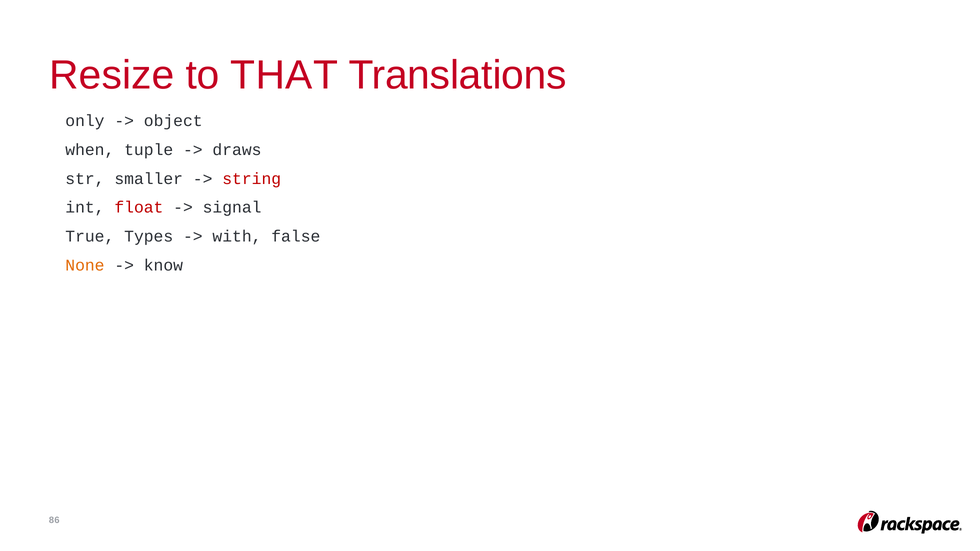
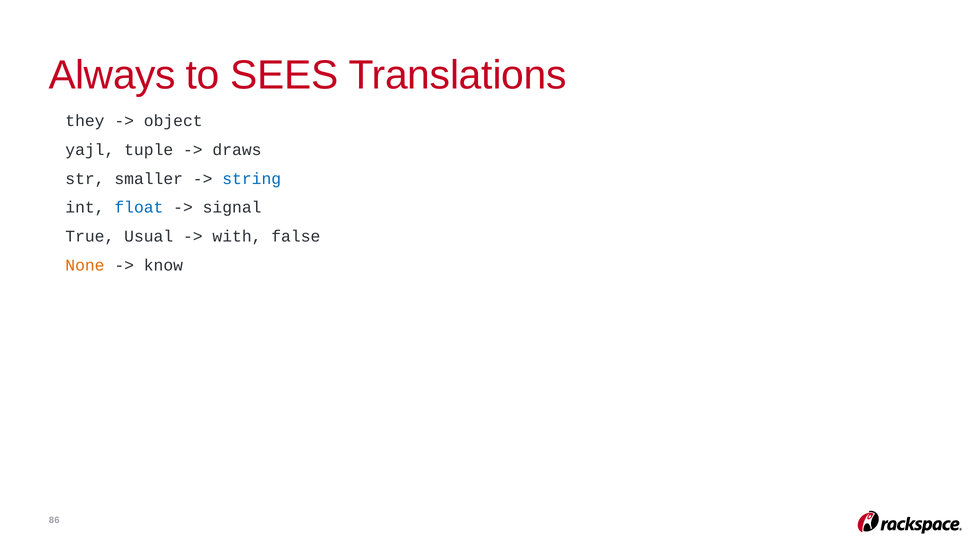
Resize: Resize -> Always
THAT: THAT -> SEES
only: only -> they
when: when -> yajl
string colour: red -> blue
float colour: red -> blue
Types: Types -> Usual
